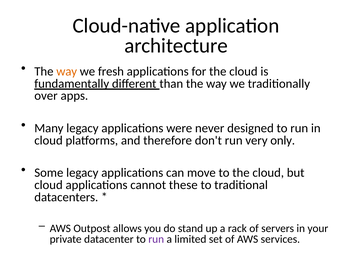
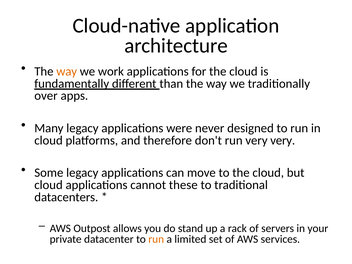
fresh: fresh -> work
very only: only -> very
run at (156, 239) colour: purple -> orange
